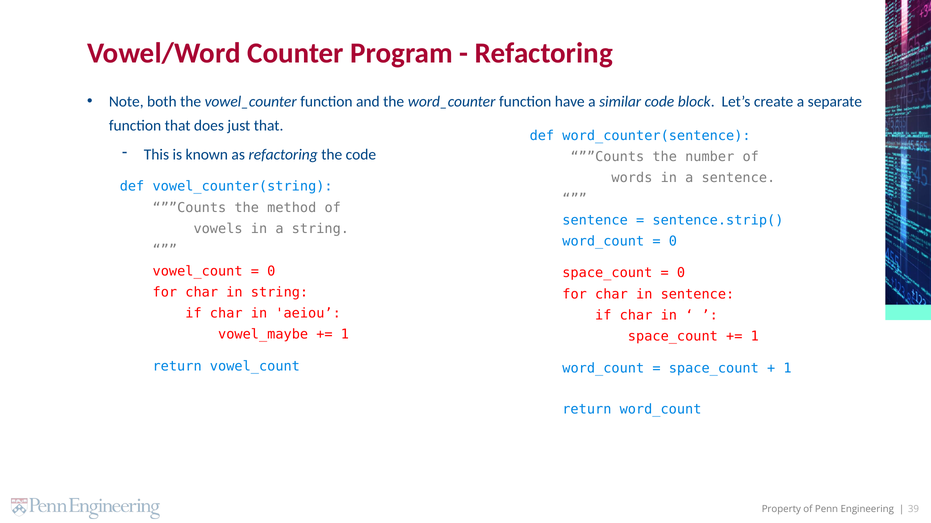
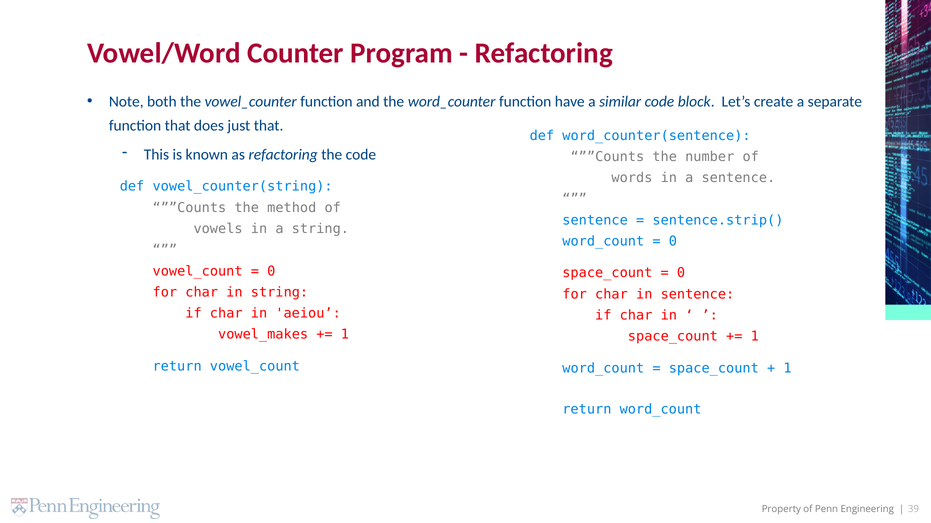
vowel_maybe: vowel_maybe -> vowel_makes
